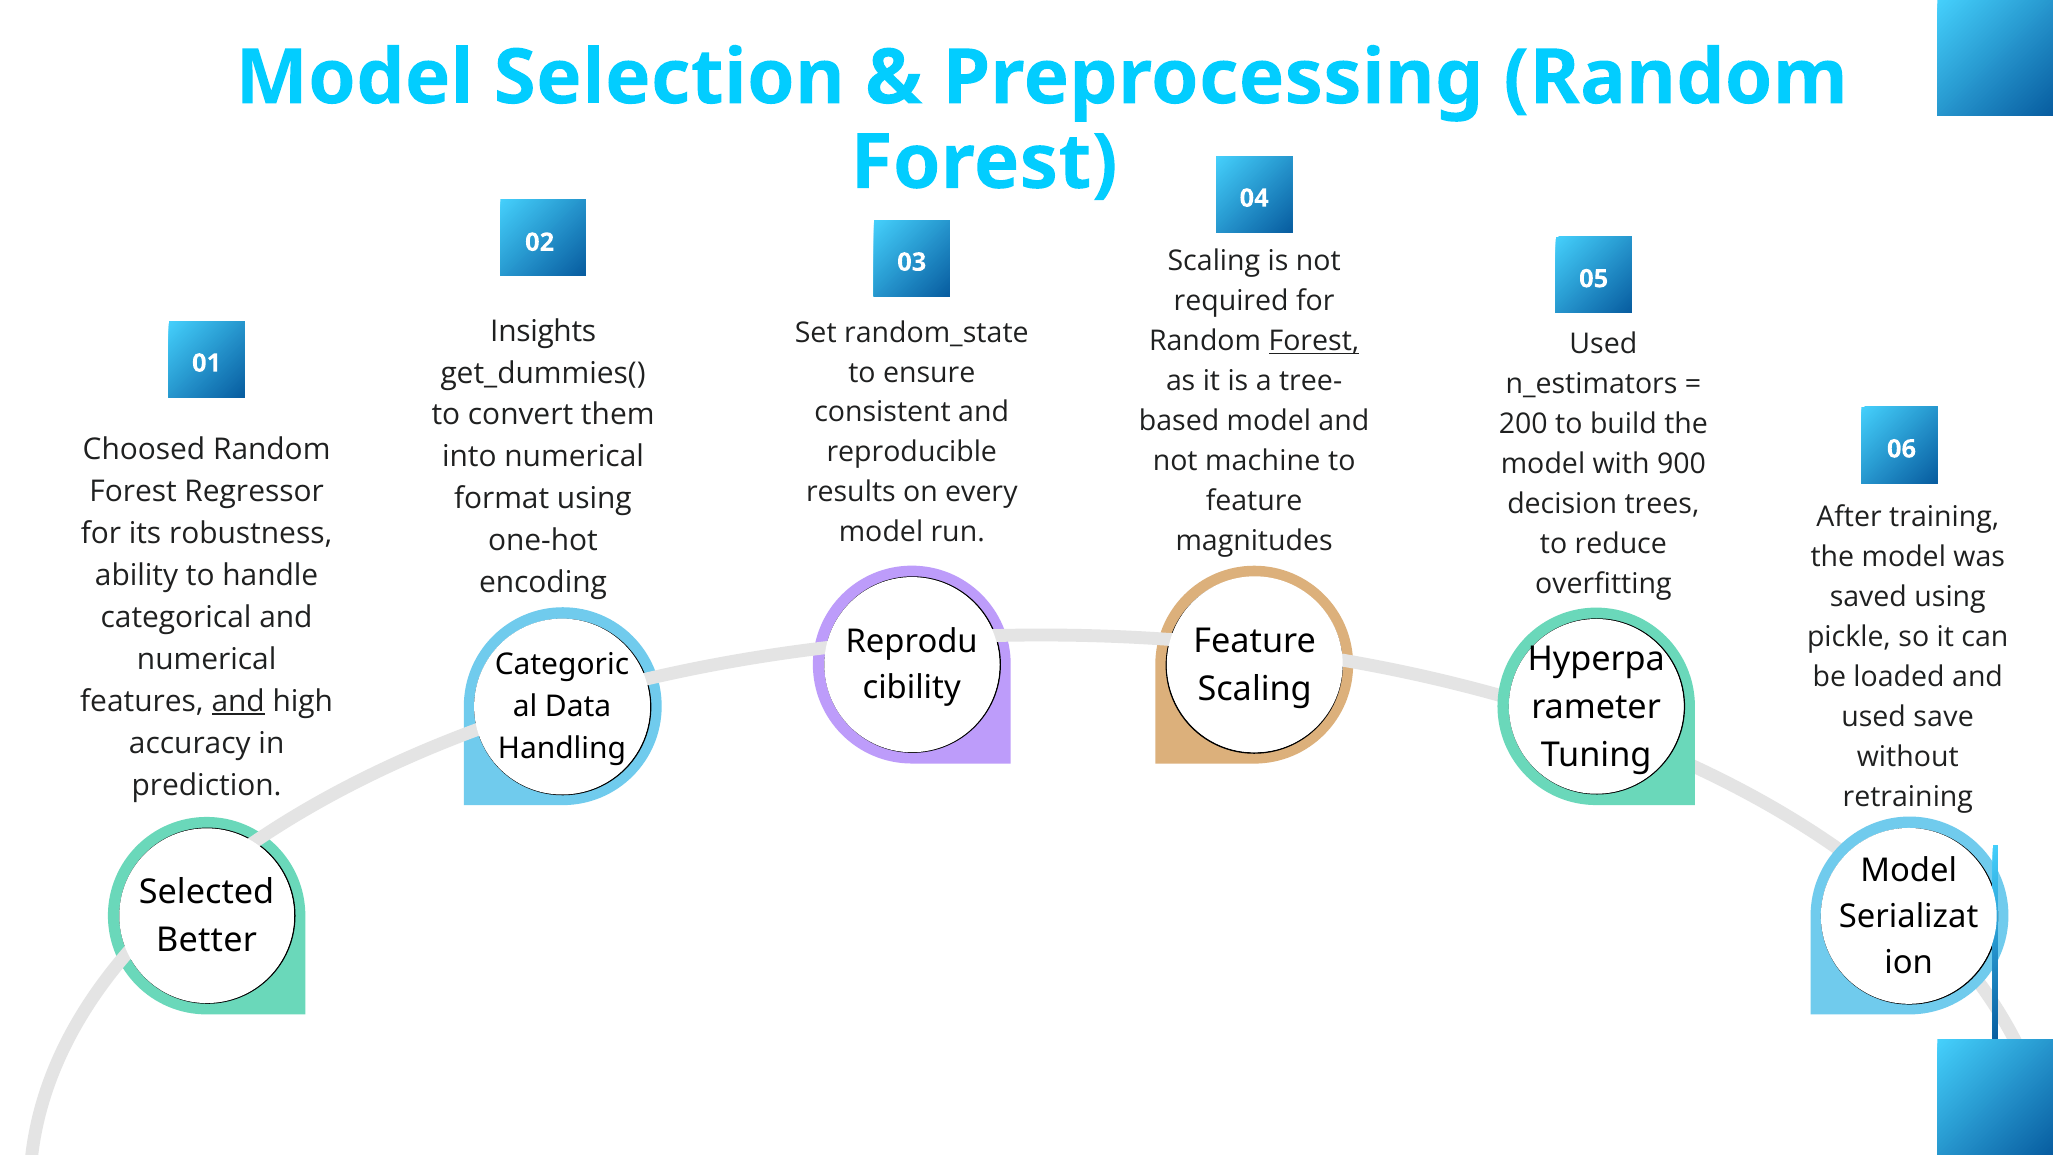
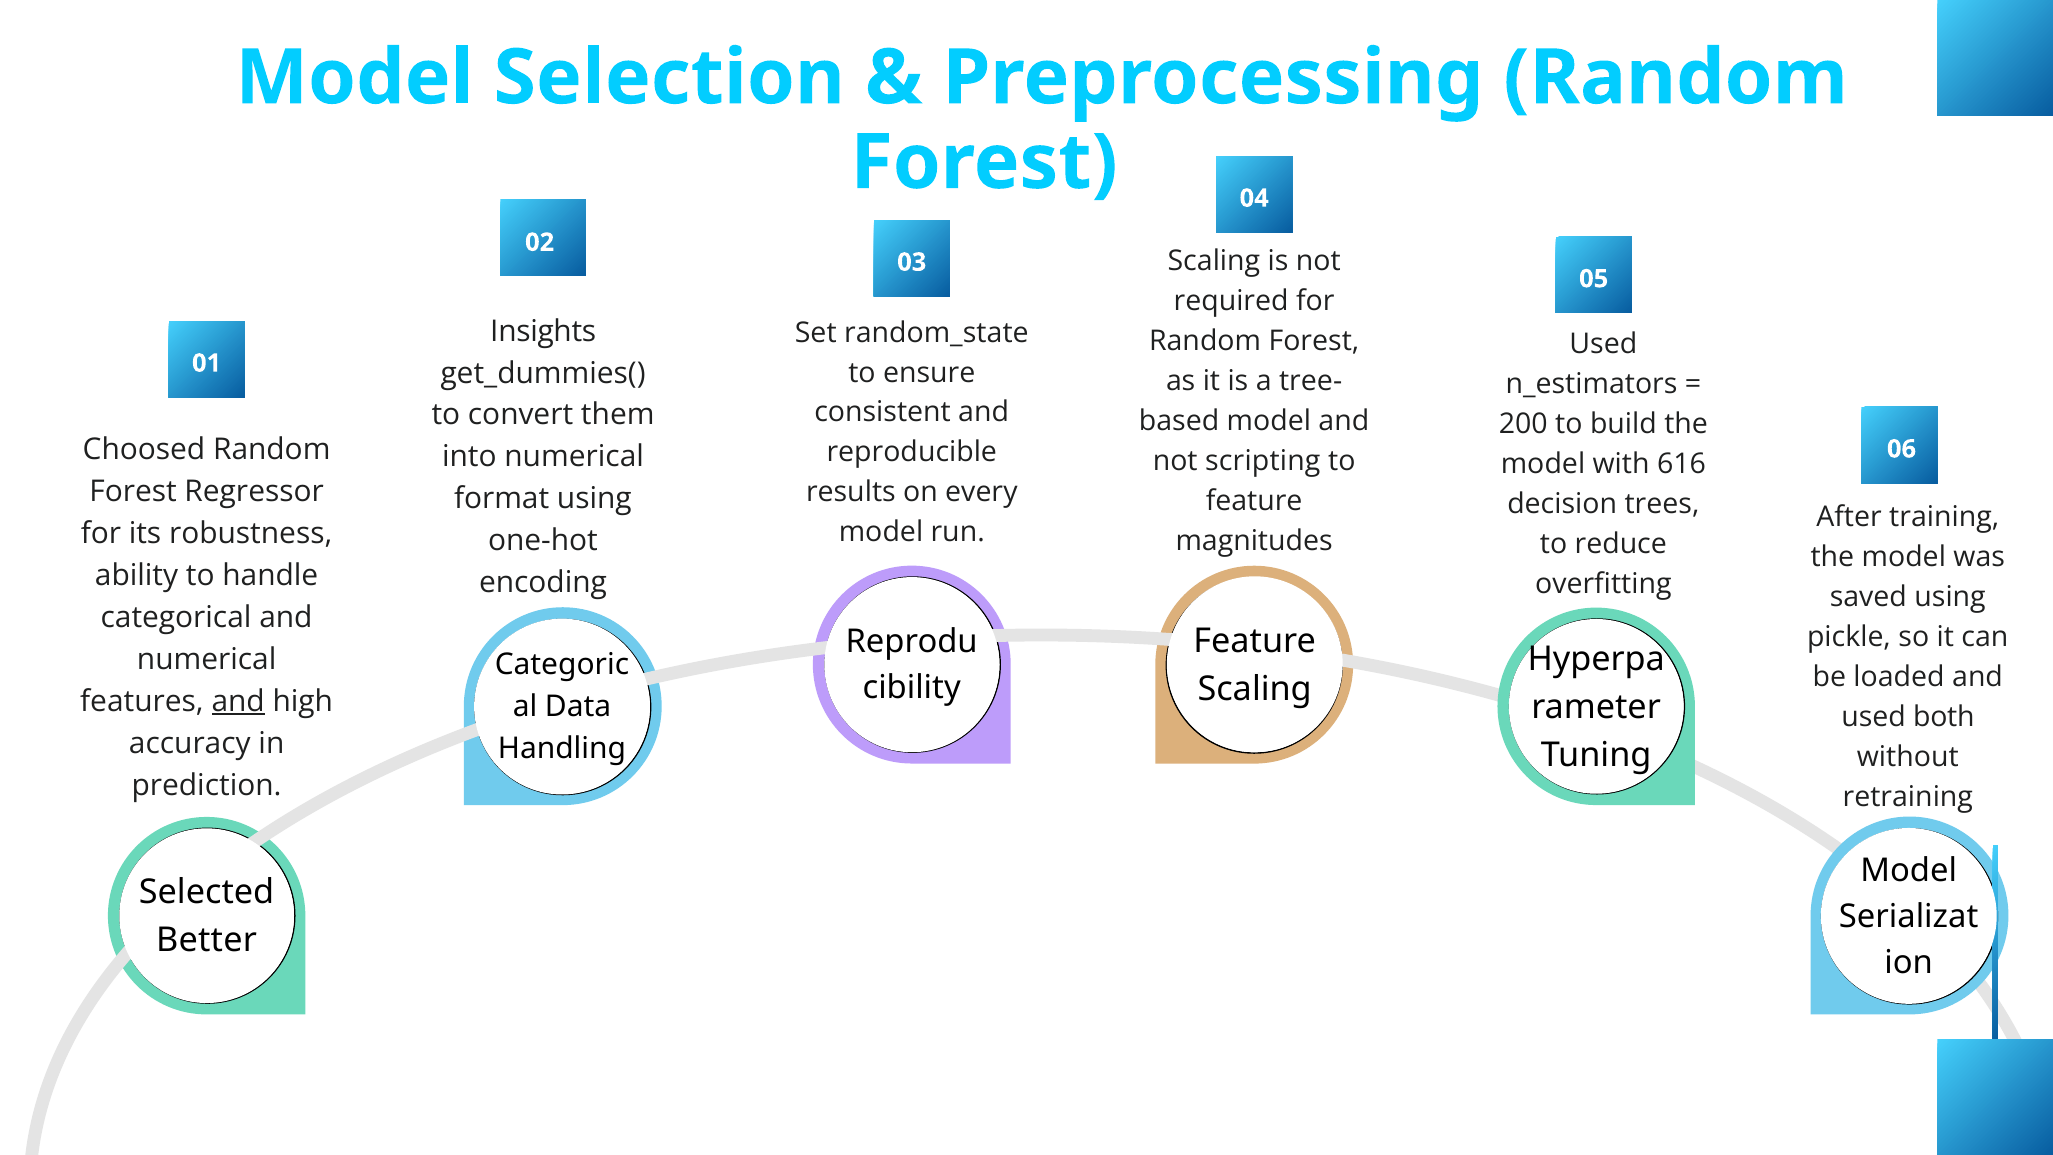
Forest at (1314, 341) underline: present -> none
machine: machine -> scripting
900: 900 -> 616
save: save -> both
